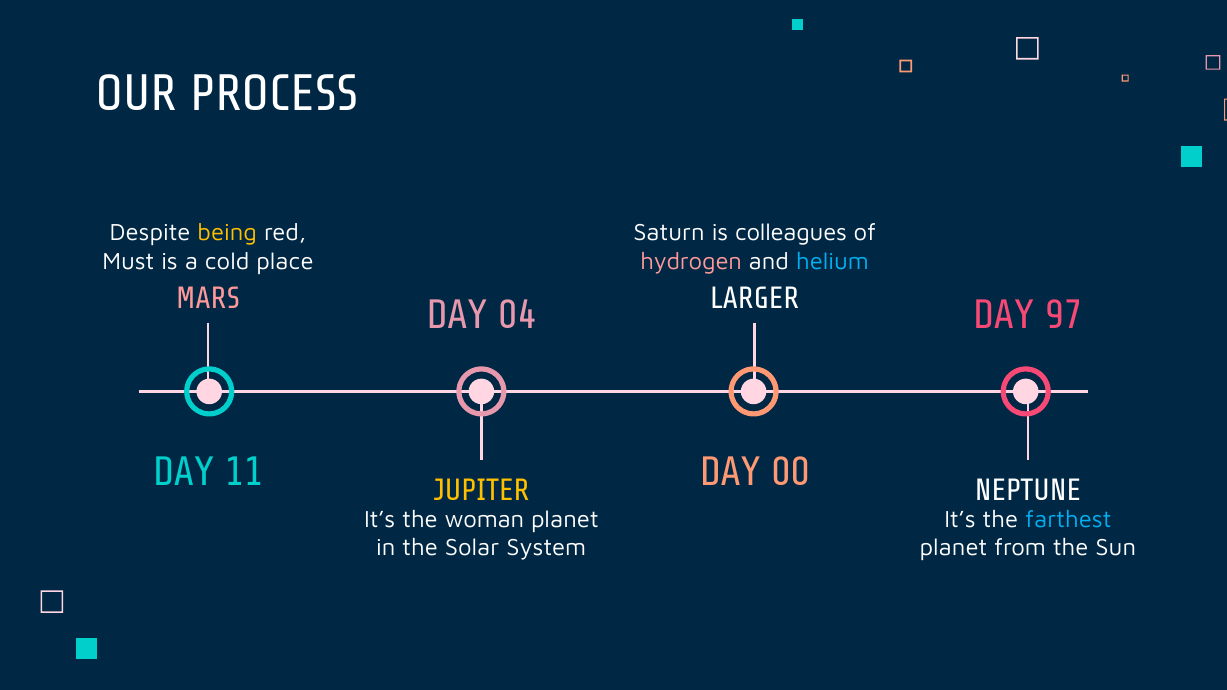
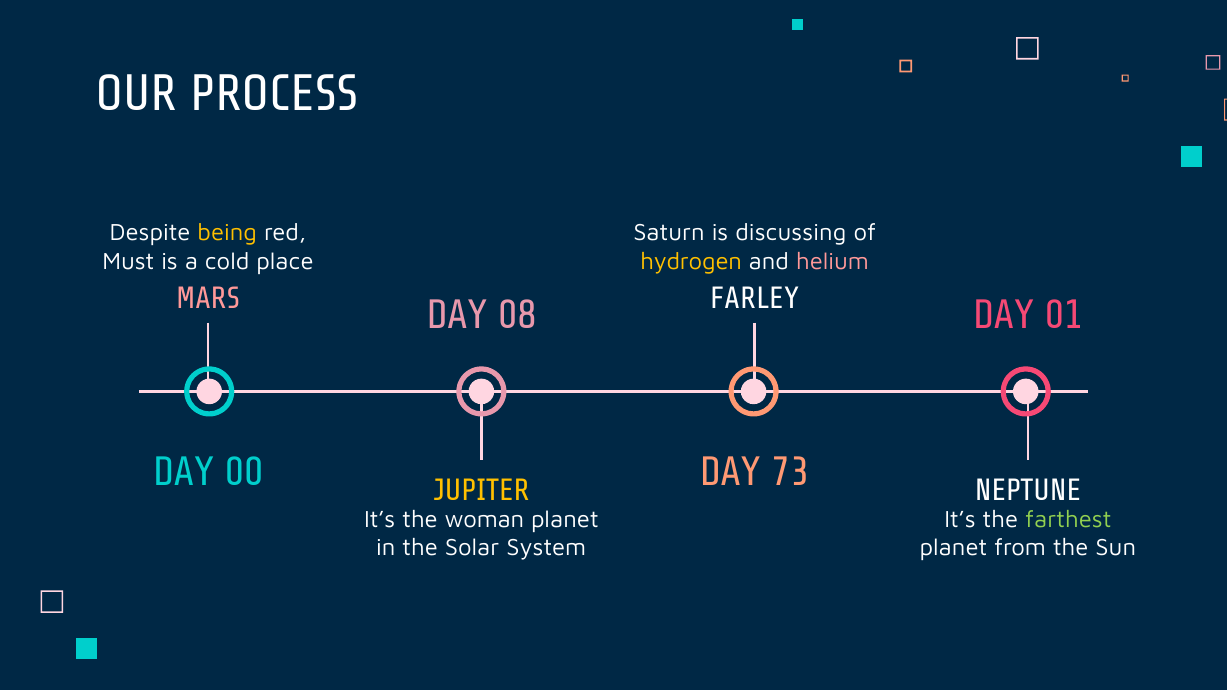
colleagues: colleagues -> discussing
hydrogen colour: pink -> yellow
helium colour: light blue -> pink
LARGER: LARGER -> FARLEY
04: 04 -> 08
97: 97 -> 01
11: 11 -> 00
00: 00 -> 73
farthest colour: light blue -> light green
